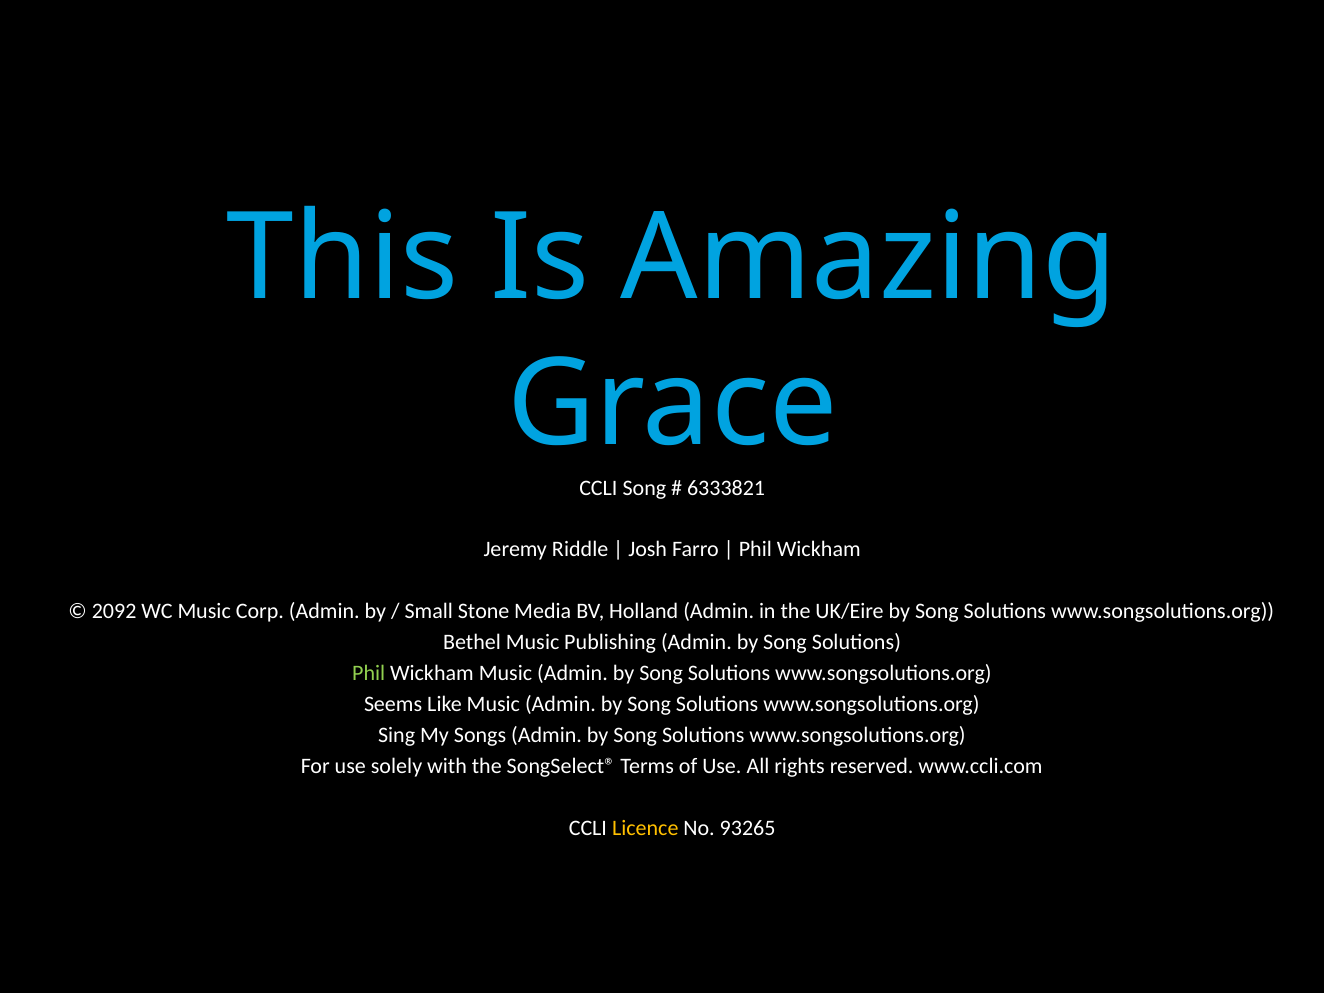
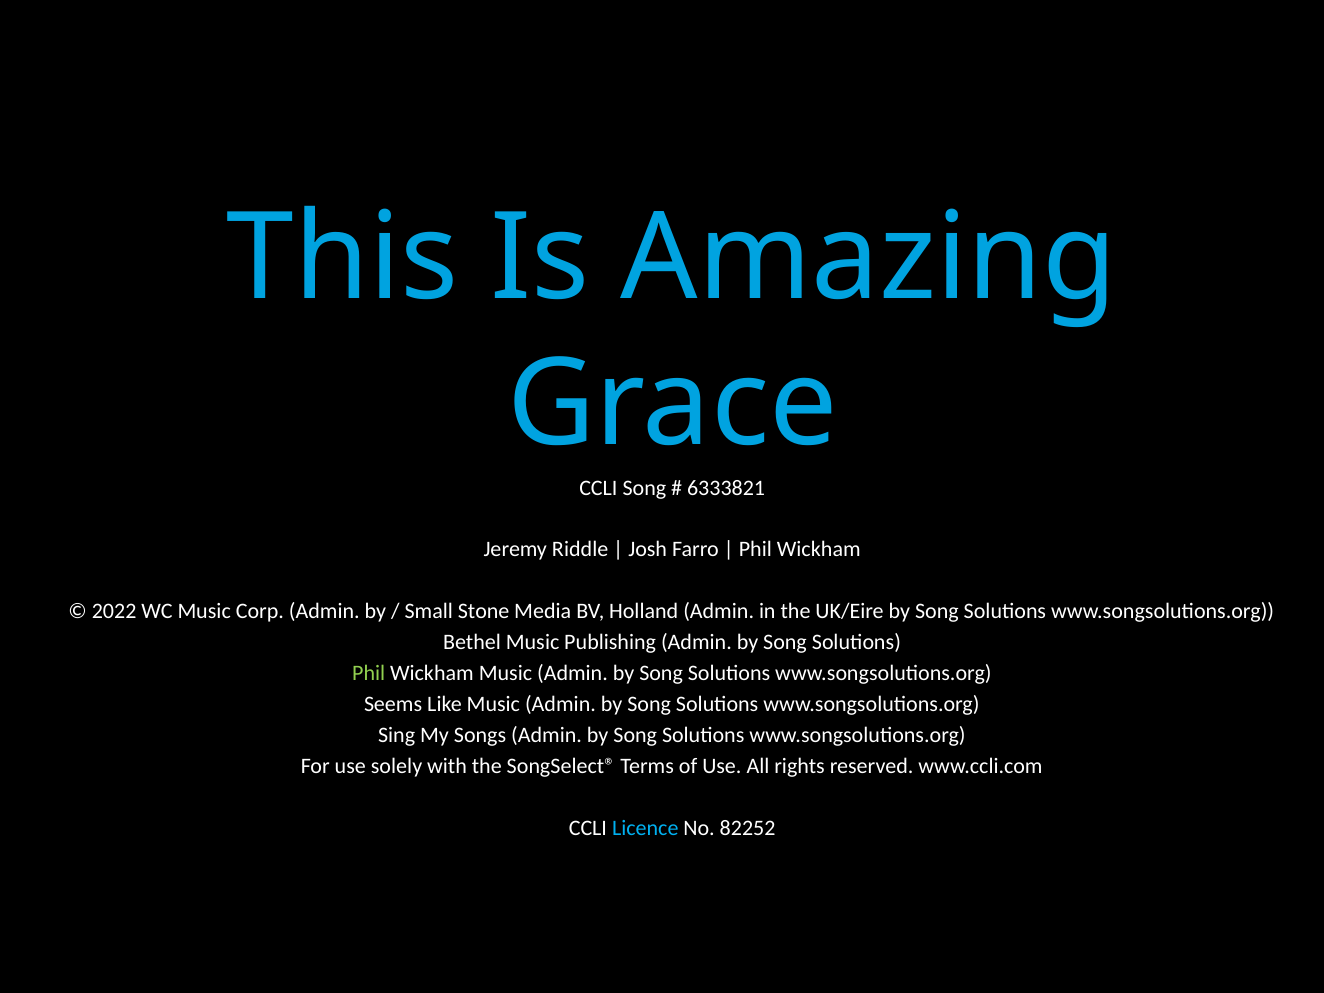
2092: 2092 -> 2022
Licence colour: yellow -> light blue
93265: 93265 -> 82252
